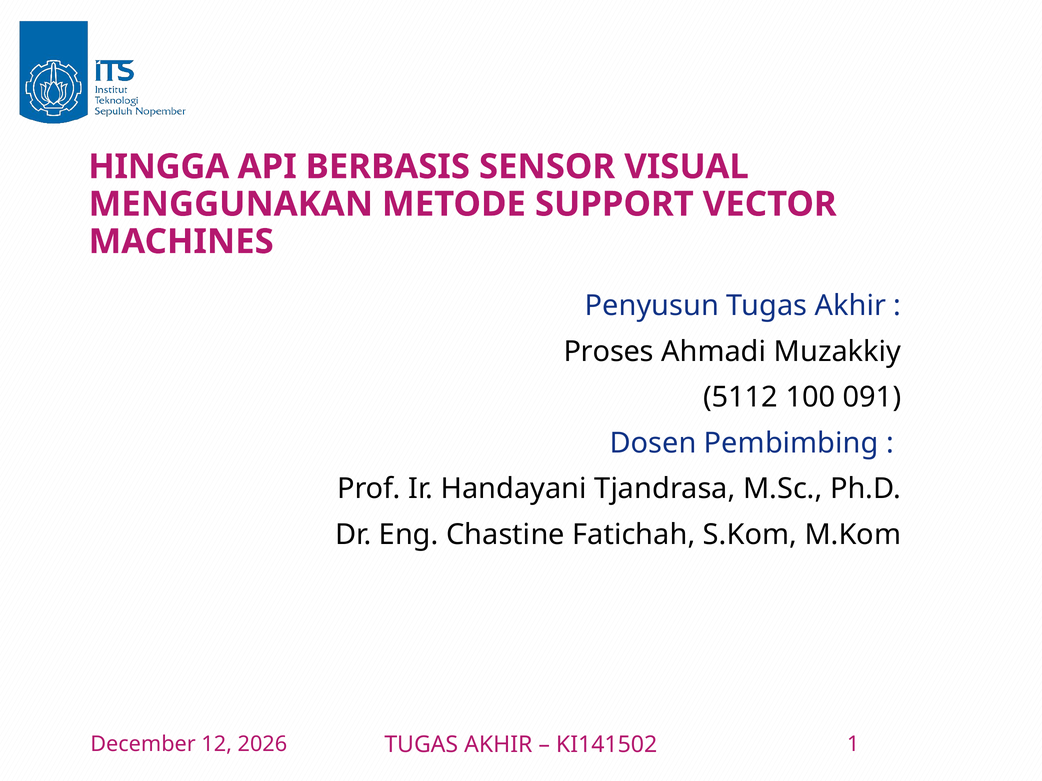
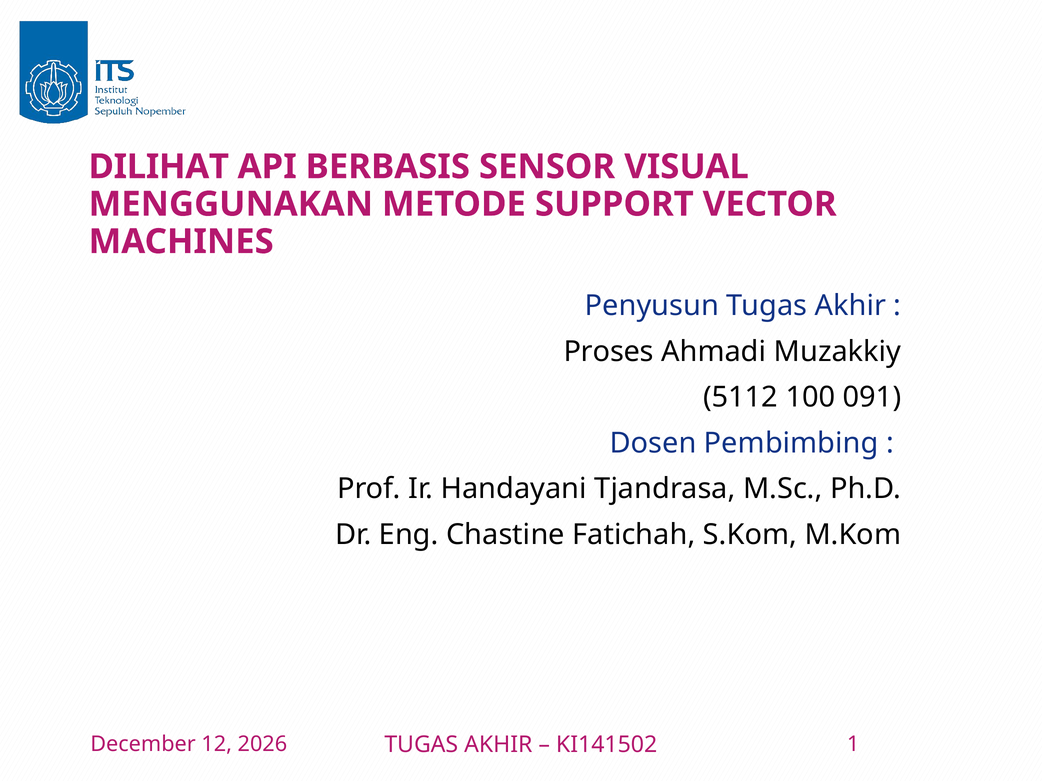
HINGGA: HINGGA -> DILIHAT
